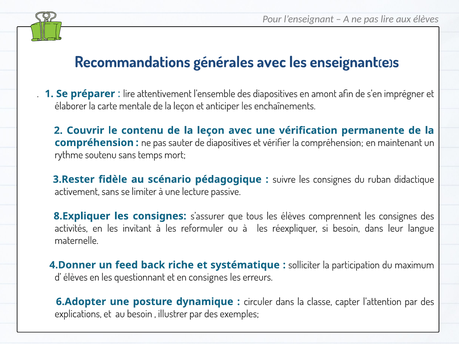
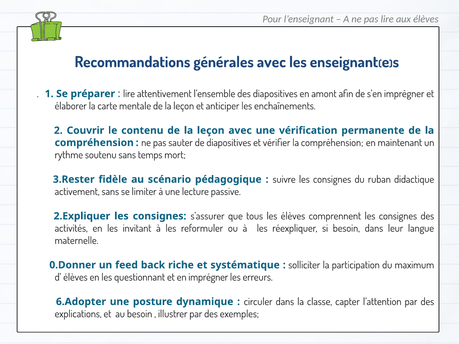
8.Expliquer: 8.Expliquer -> 2.Expliquer
4.Donner: 4.Donner -> 0.Donner
en consignes: consignes -> imprégner
